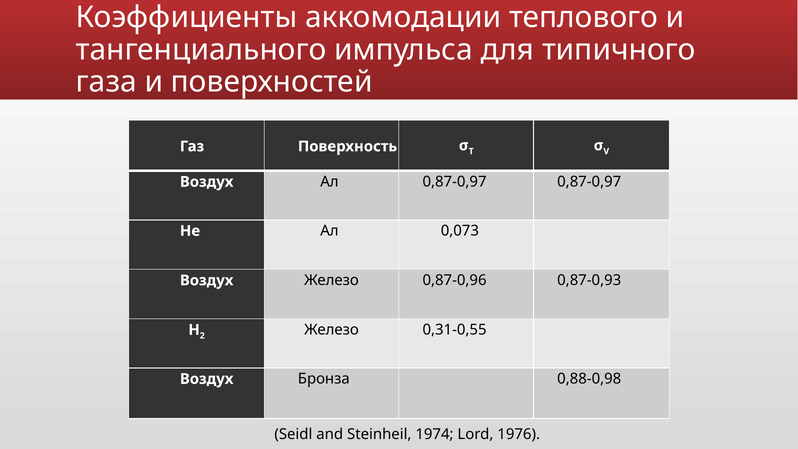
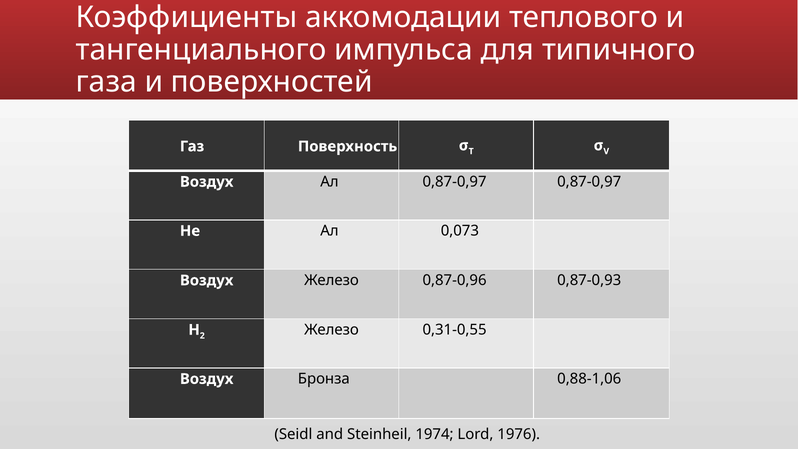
0,88-0,98: 0,88-0,98 -> 0,88-1,06
